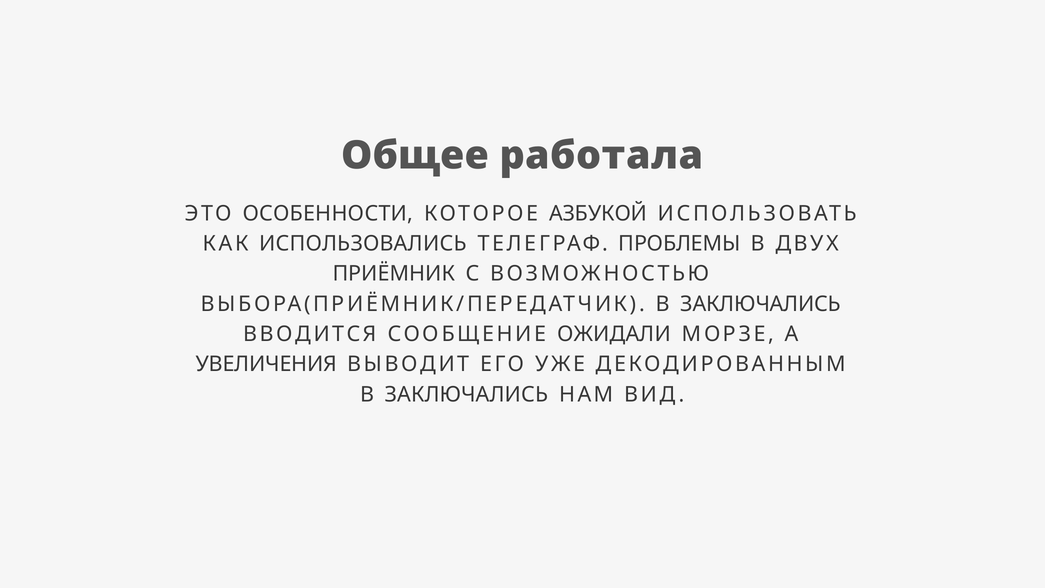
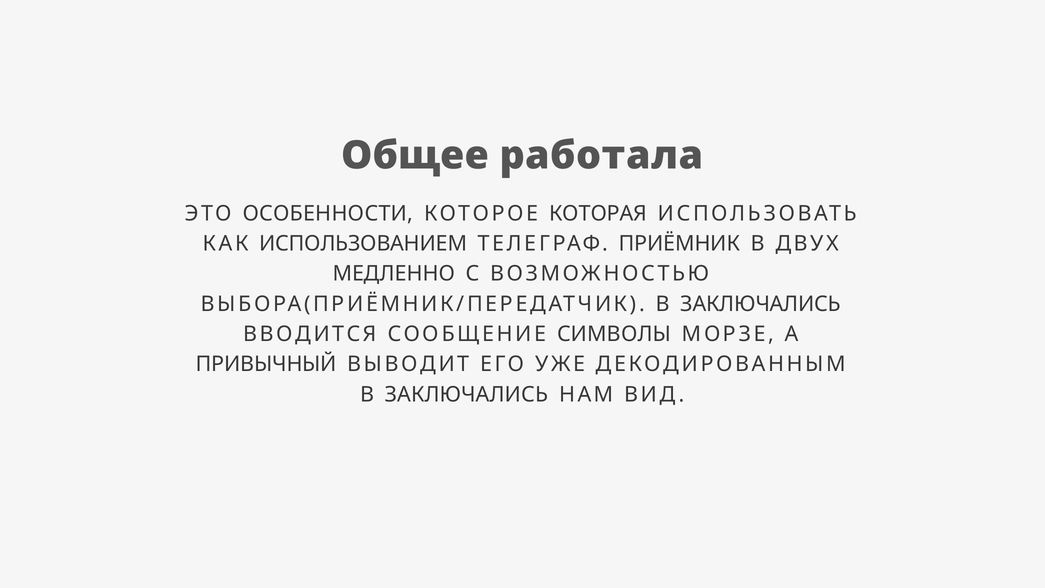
АЗБУКОЙ: АЗБУКОЙ -> КОТОРАЯ
ИСПОЛЬЗОВАЛИСЬ: ИСПОЛЬЗОВАЛИСЬ -> ИСПОЛЬЗОВАНИЕМ
ПРОБЛЕМЫ: ПРОБЛЕМЫ -> ПРИЁМНИК
ПРИЁМНИК: ПРИЁМНИК -> МЕДЛЕННО
ОЖИДАЛИ: ОЖИДАЛИ -> СИМВОЛЫ
УВЕЛИЧЕНИЯ: УВЕЛИЧЕНИЯ -> ПРИВЫЧНЫЙ
